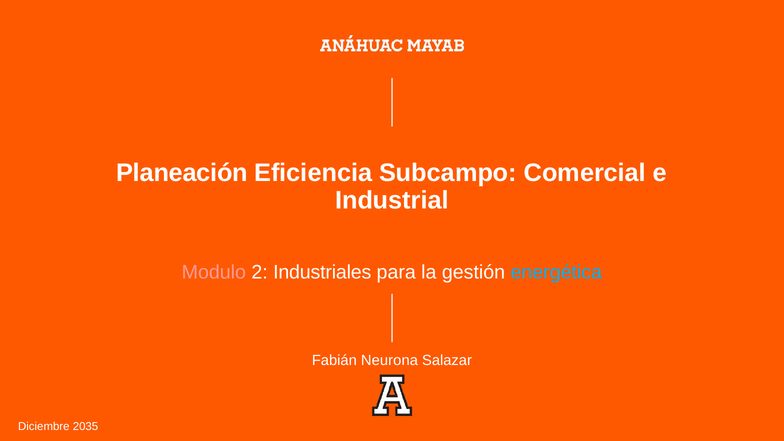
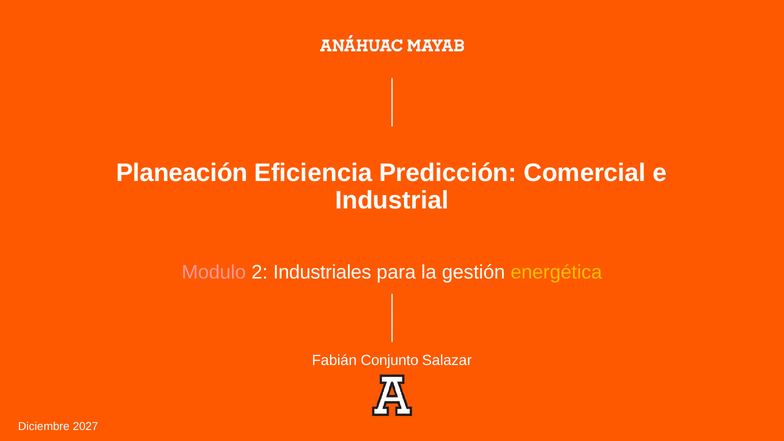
Subcampo: Subcampo -> Predicción
energética colour: light blue -> yellow
Neurona: Neurona -> Conjunto
2035: 2035 -> 2027
